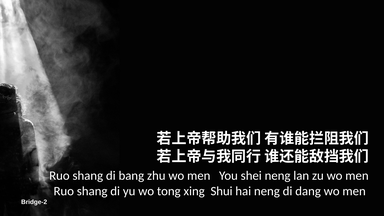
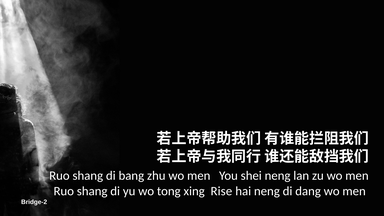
Shui: Shui -> Rise
